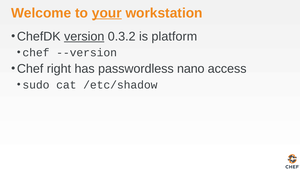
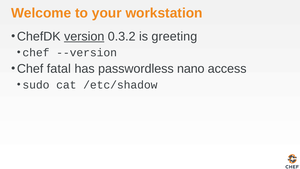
your underline: present -> none
platform: platform -> greeting
right: right -> fatal
